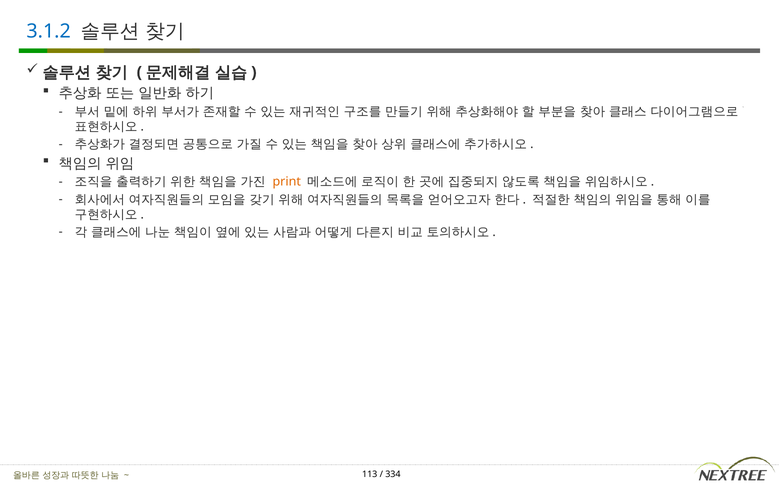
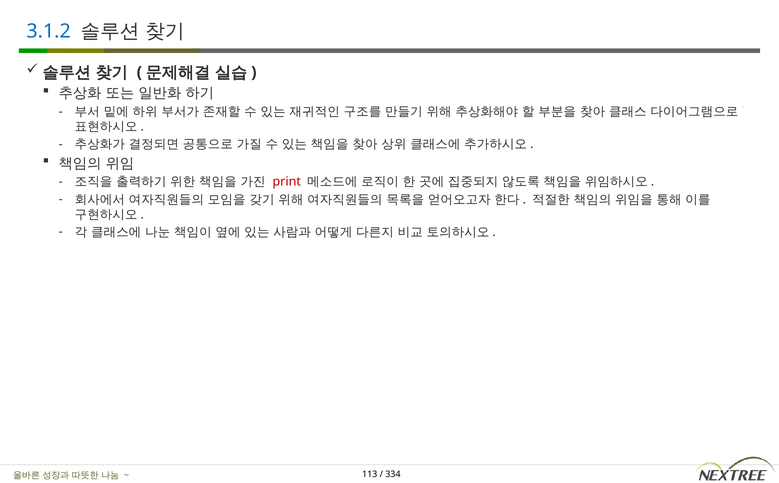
print colour: orange -> red
